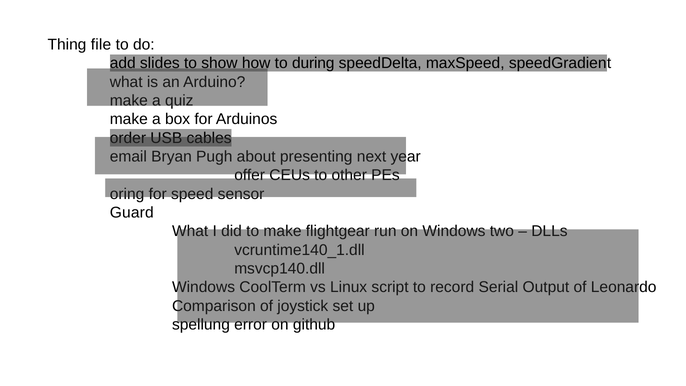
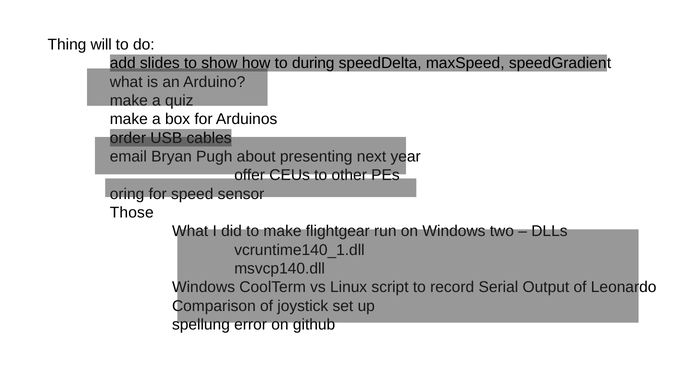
file: file -> will
Guard: Guard -> Those
